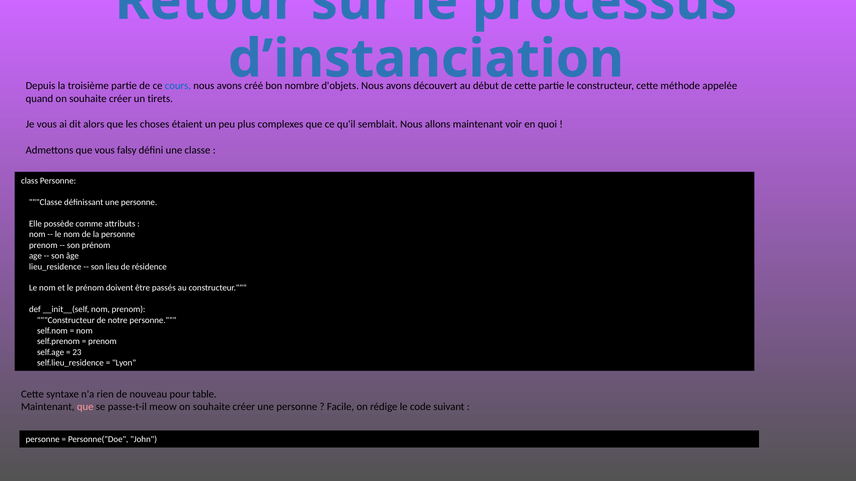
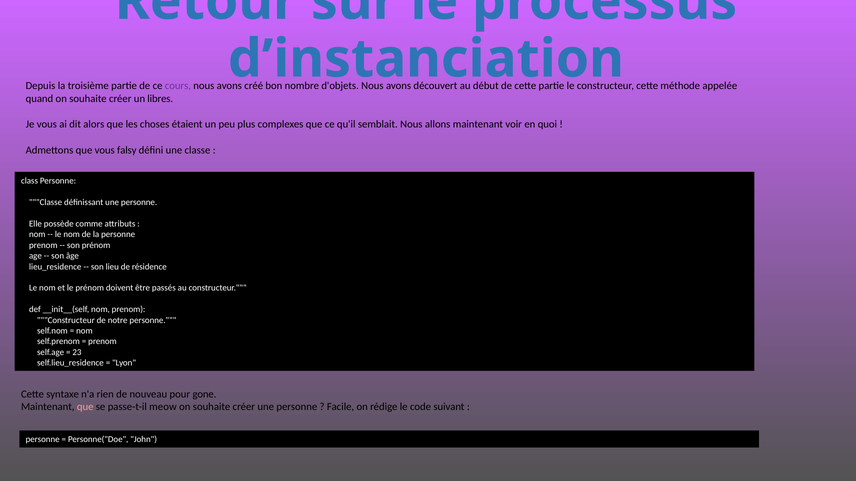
cours colour: blue -> purple
tirets: tirets -> libres
table: table -> gone
